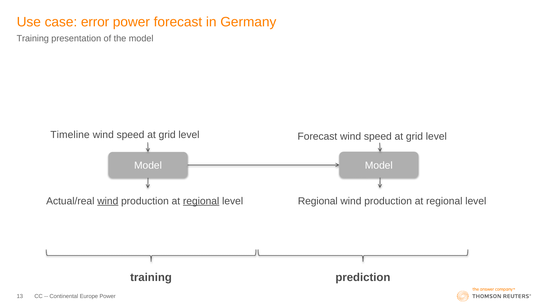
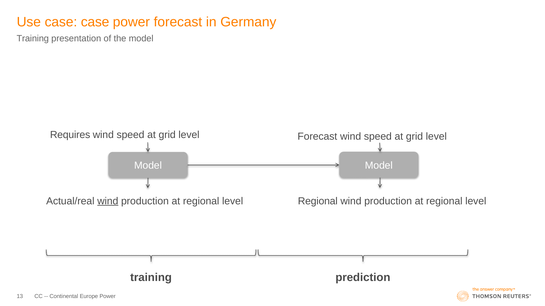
case error: error -> case
Timeline: Timeline -> Requires
regional at (201, 201) underline: present -> none
